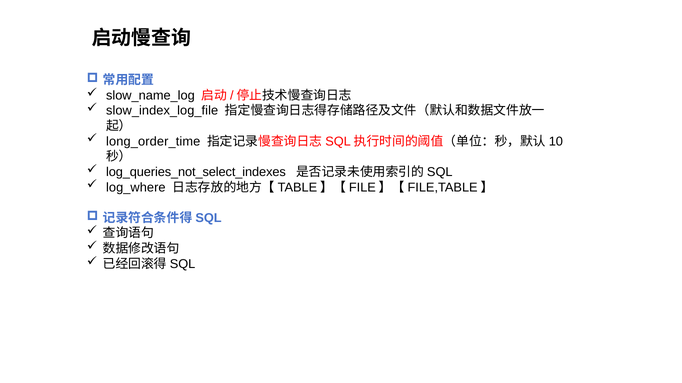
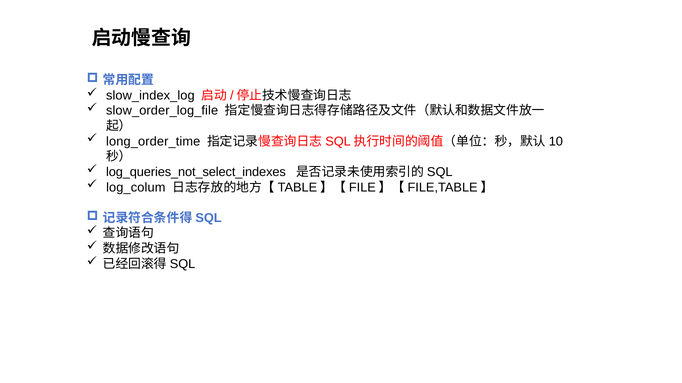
slow_name_log: slow_name_log -> slow_index_log
slow_index_log_file: slow_index_log_file -> slow_order_log_file
log_where: log_where -> log_colum
